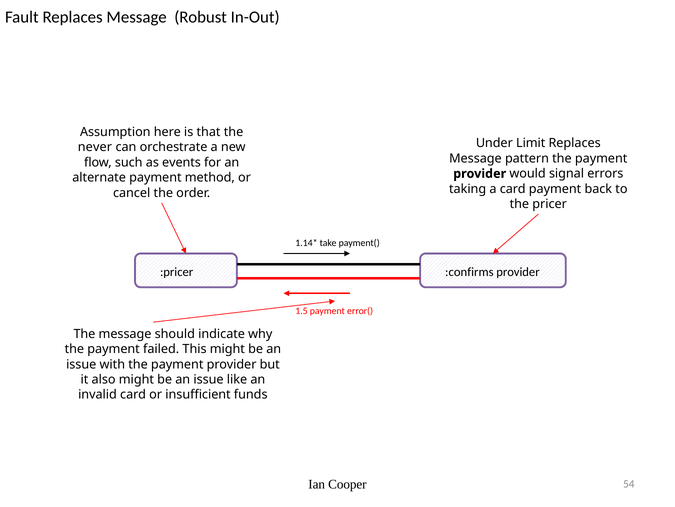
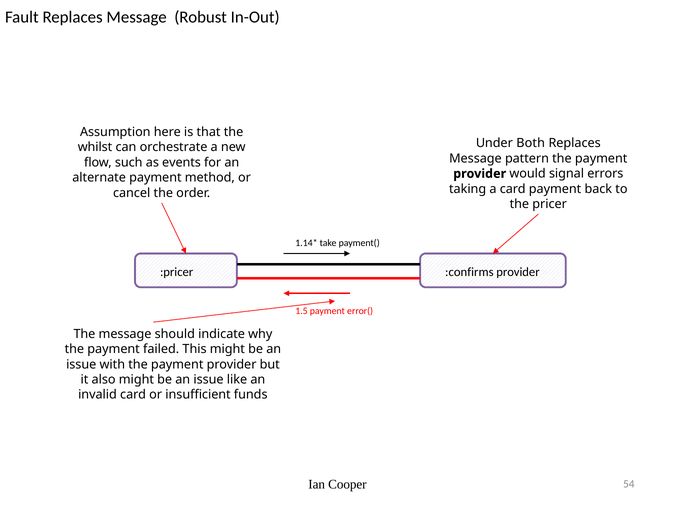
Limit: Limit -> Both
never: never -> whilst
